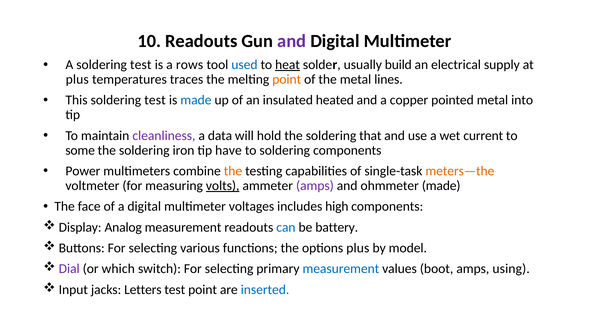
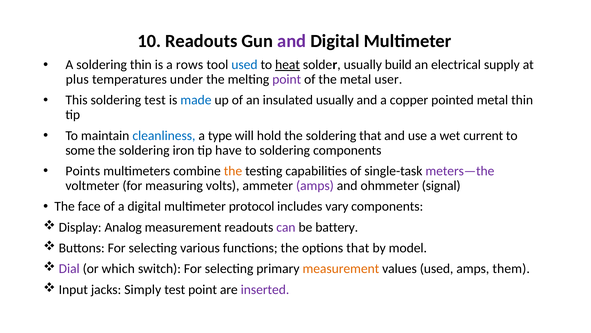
A soldering test: test -> thin
traces: traces -> under
point at (287, 79) colour: orange -> purple
lines: lines -> user
insulated heated: heated -> usually
metal into: into -> thin
cleanliness colour: purple -> blue
data: data -> type
Power: Power -> Points
meters—the colour: orange -> purple
volts underline: present -> none
ohmmeter made: made -> signal
voltages: voltages -> protocol
high: high -> vary
can colour: blue -> purple
options plus: plus -> that
measurement at (341, 268) colour: blue -> orange
values boot: boot -> used
using: using -> them
Letters: Letters -> Simply
inserted colour: blue -> purple
